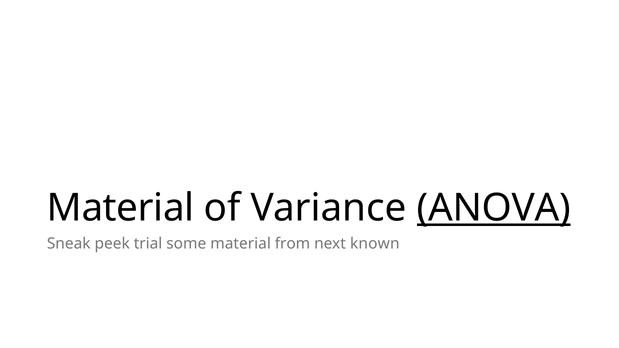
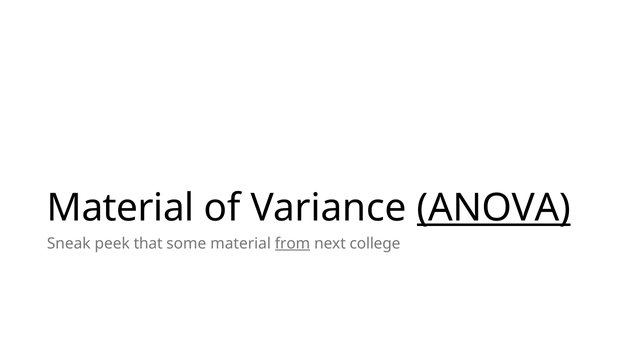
trial: trial -> that
from underline: none -> present
known: known -> college
